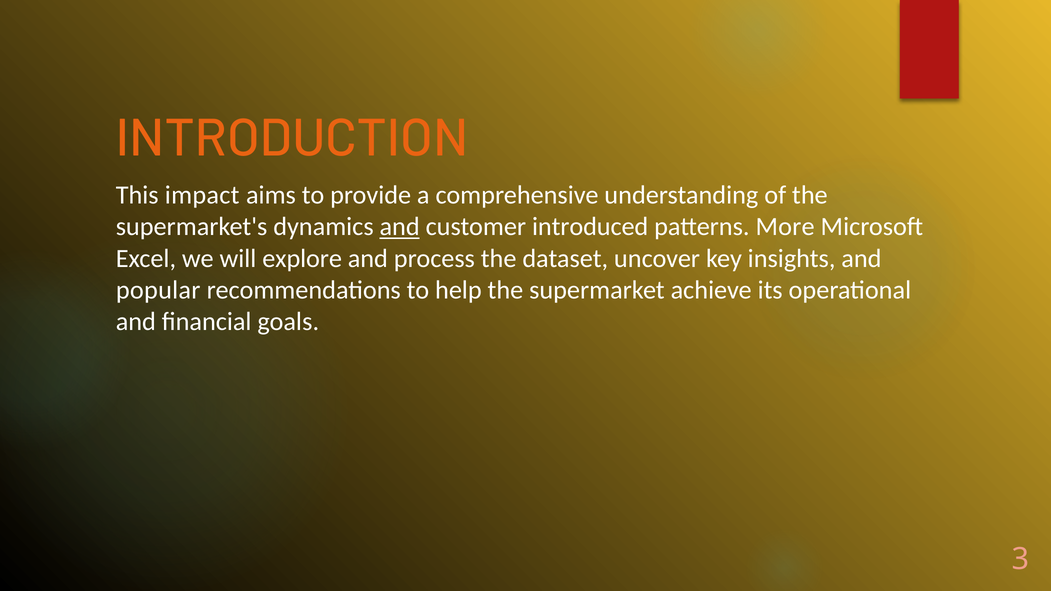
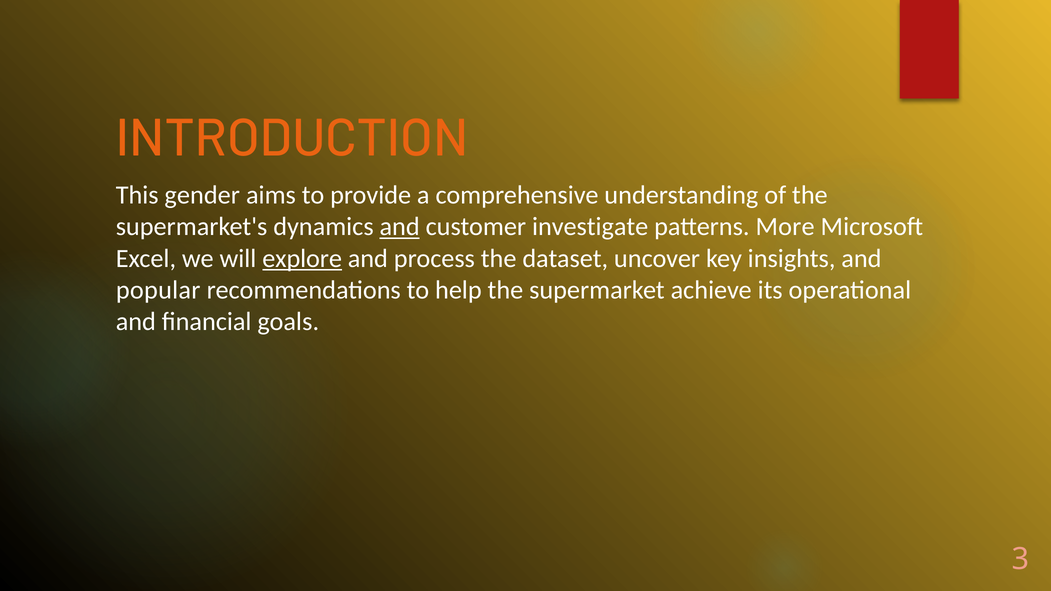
impact: impact -> gender
introduced: introduced -> investigate
explore underline: none -> present
